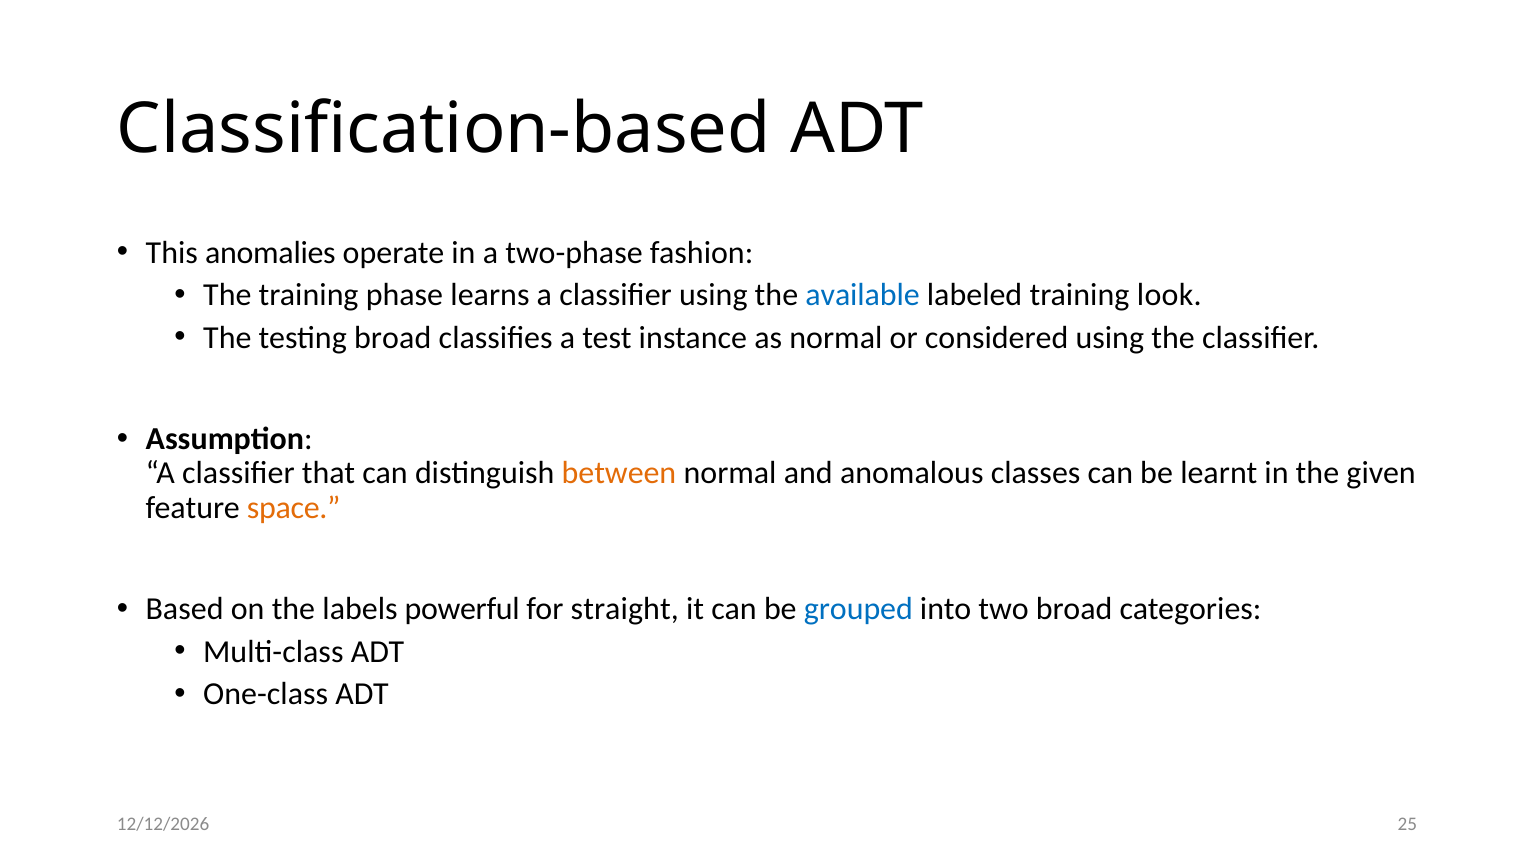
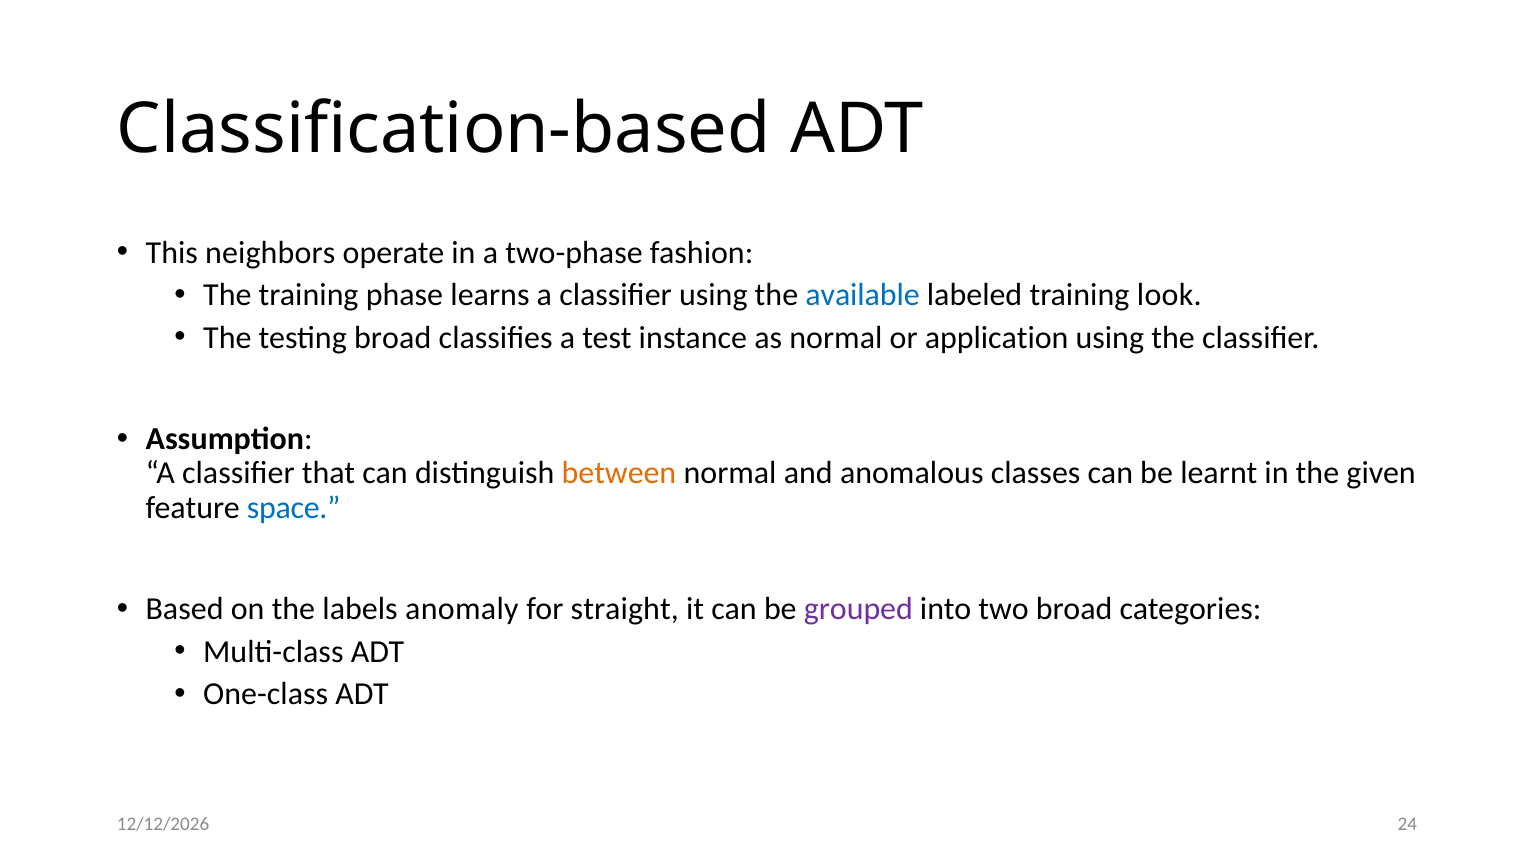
anomalies: anomalies -> neighbors
considered: considered -> application
space colour: orange -> blue
powerful: powerful -> anomaly
grouped colour: blue -> purple
25: 25 -> 24
